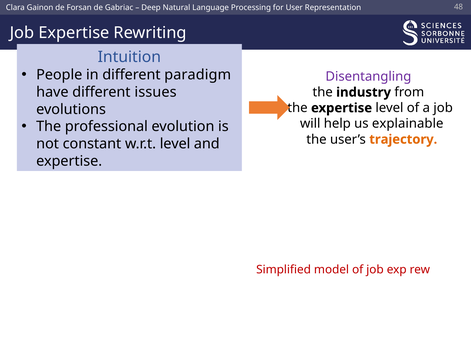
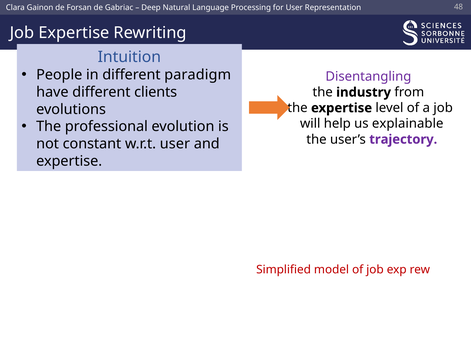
issues: issues -> clients
trajectory colour: orange -> purple
w.r.t level: level -> user
